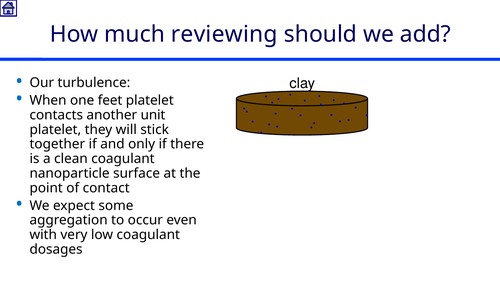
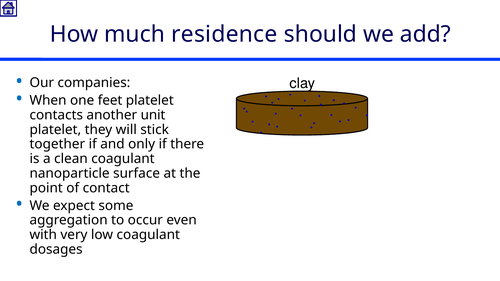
reviewing: reviewing -> residence
turbulence: turbulence -> companies
